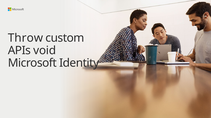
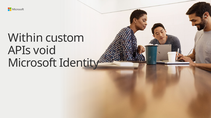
Throw: Throw -> Within
